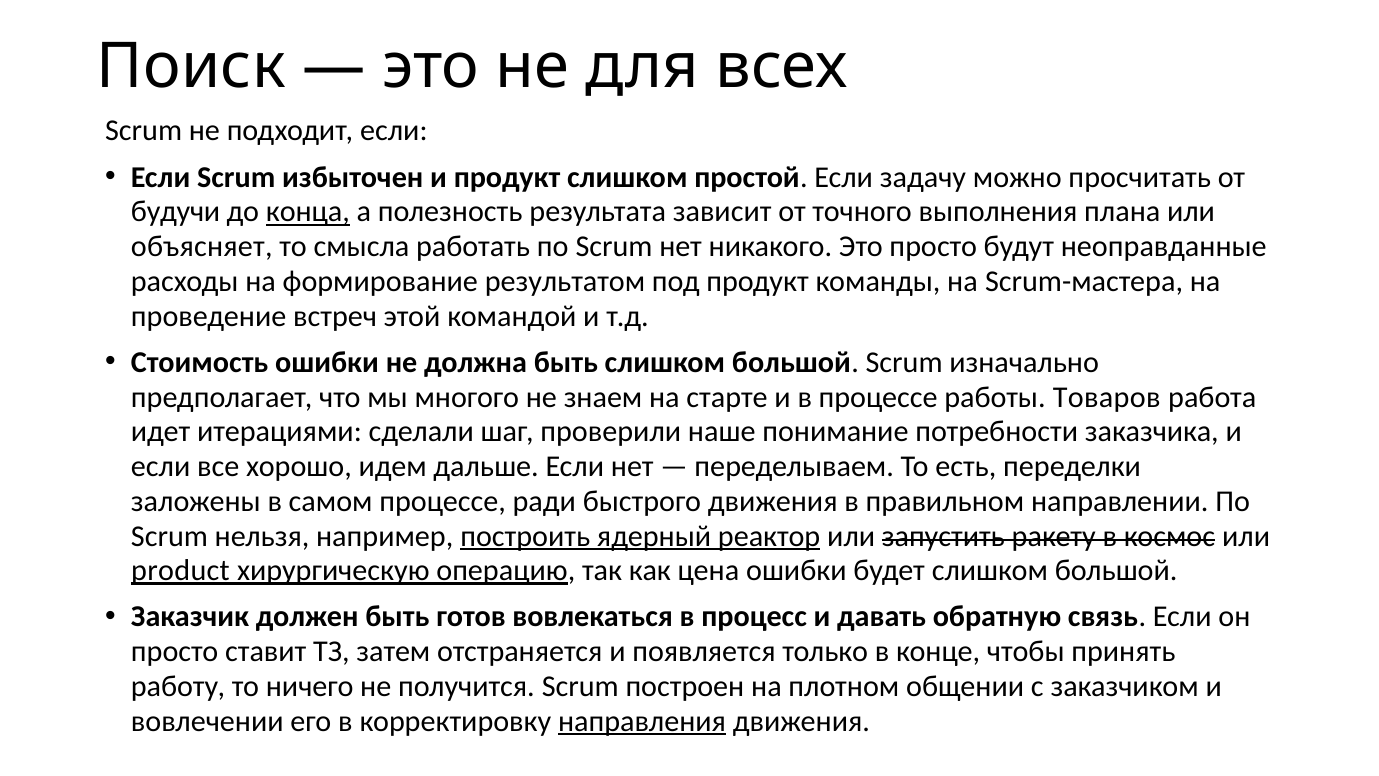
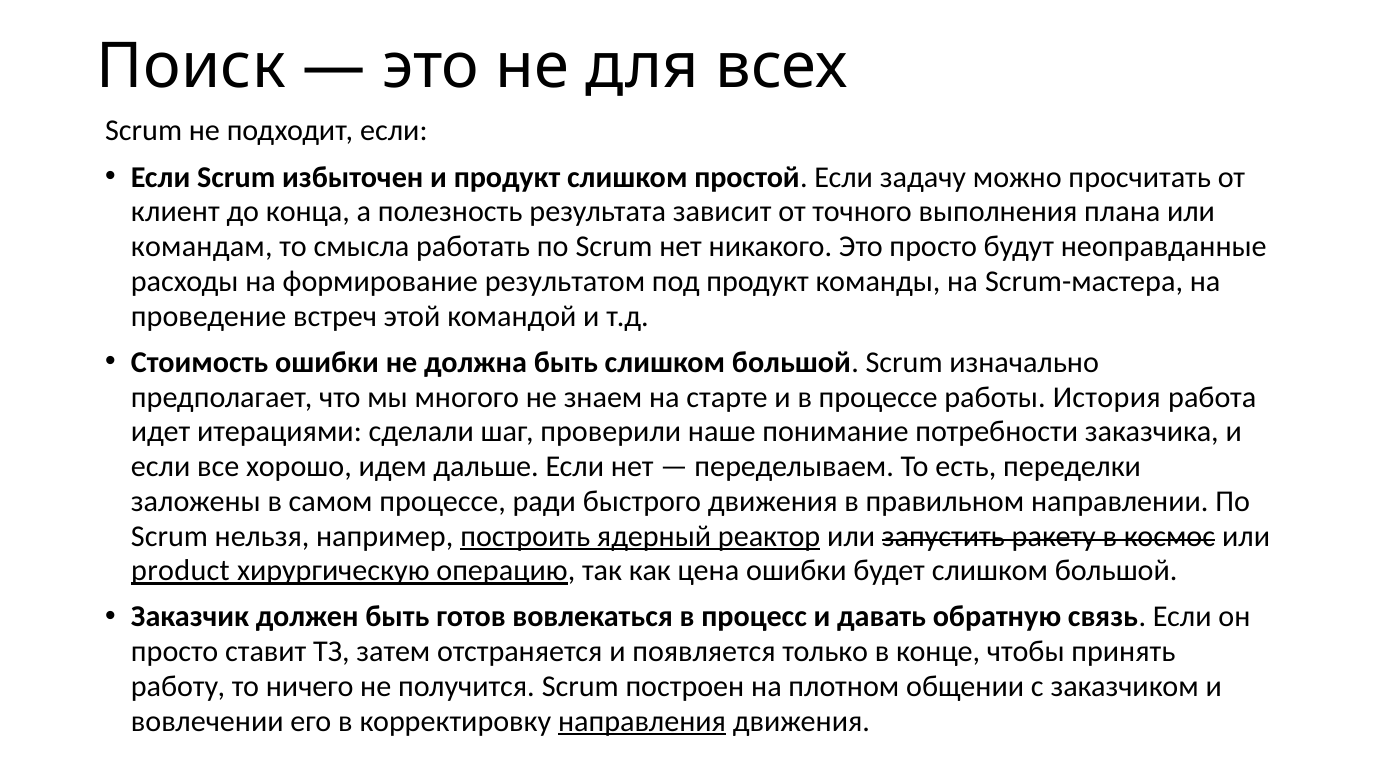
будучи: будучи -> клиент
конца underline: present -> none
объясняет: объясняет -> командам
Товаров: Товаров -> История
